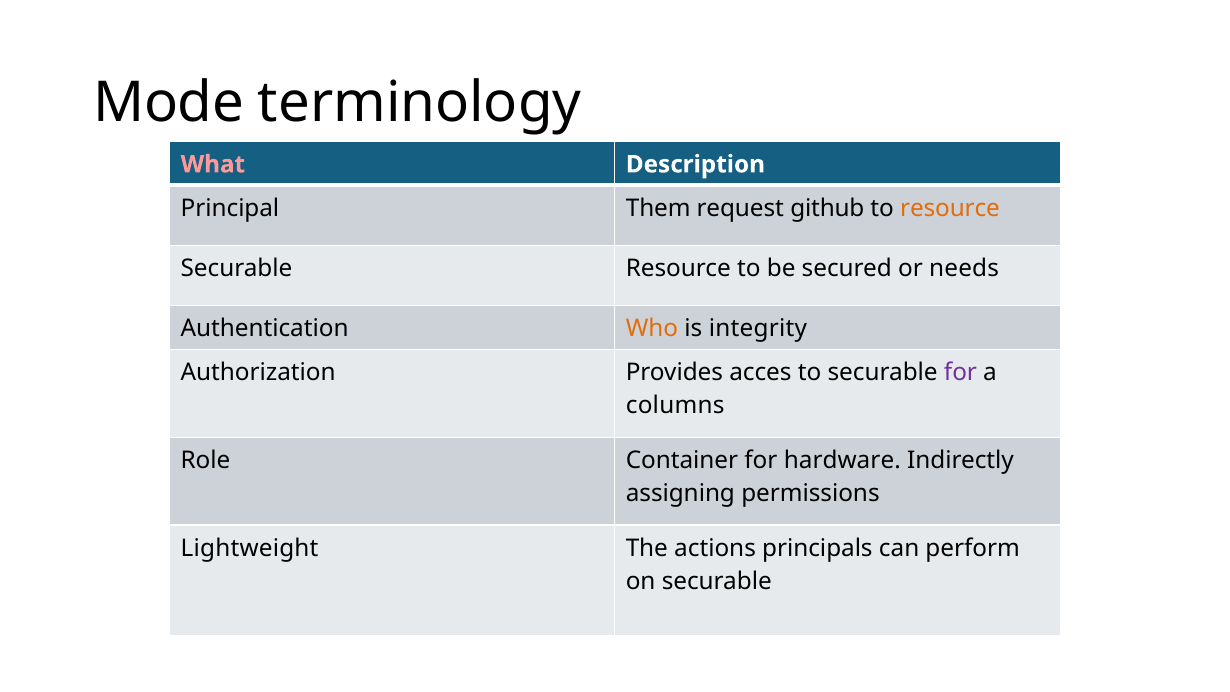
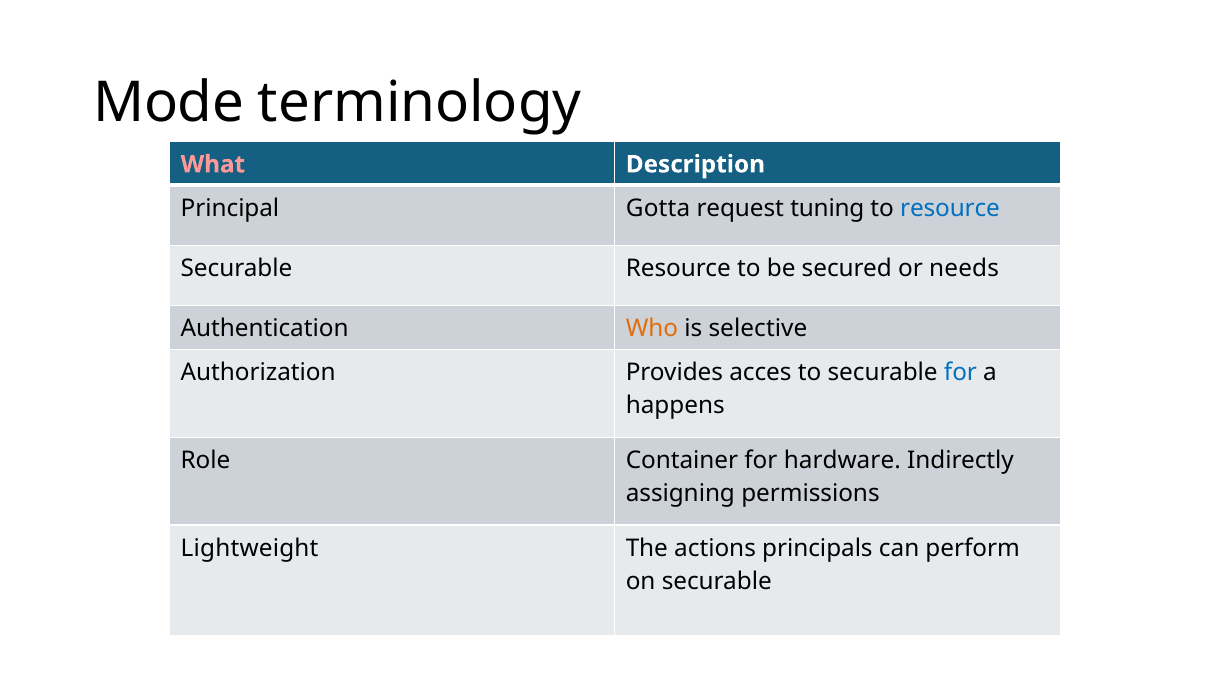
Them: Them -> Gotta
github: github -> tuning
resource at (950, 208) colour: orange -> blue
integrity: integrity -> selective
for at (960, 373) colour: purple -> blue
columns: columns -> happens
